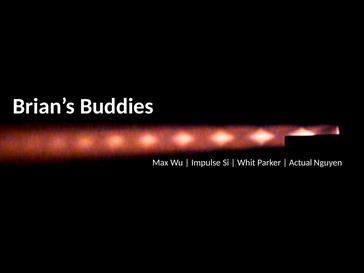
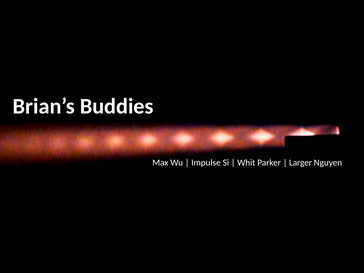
Actual: Actual -> Larger
